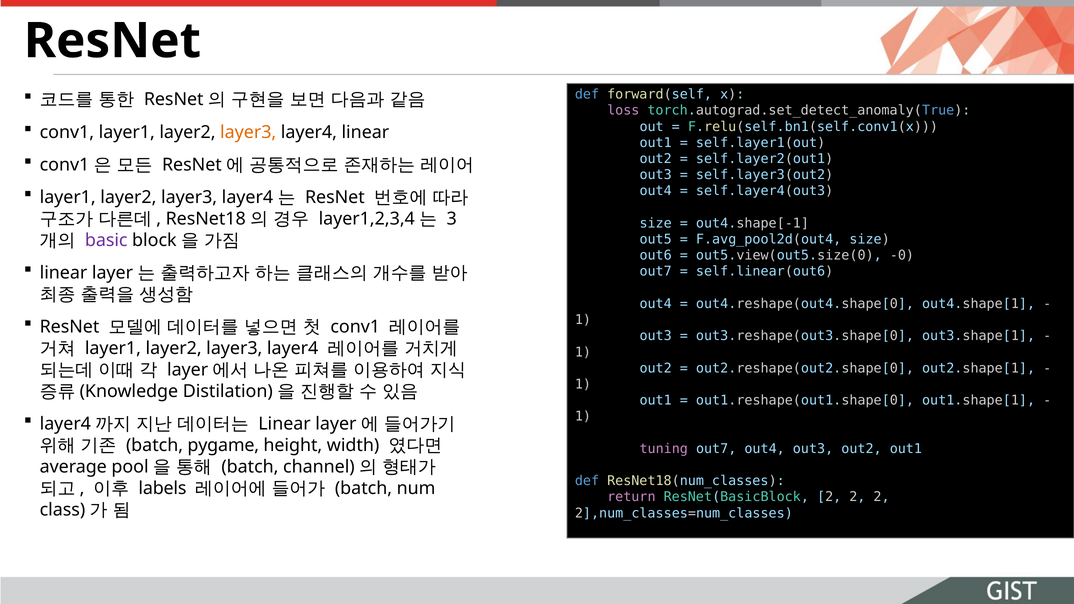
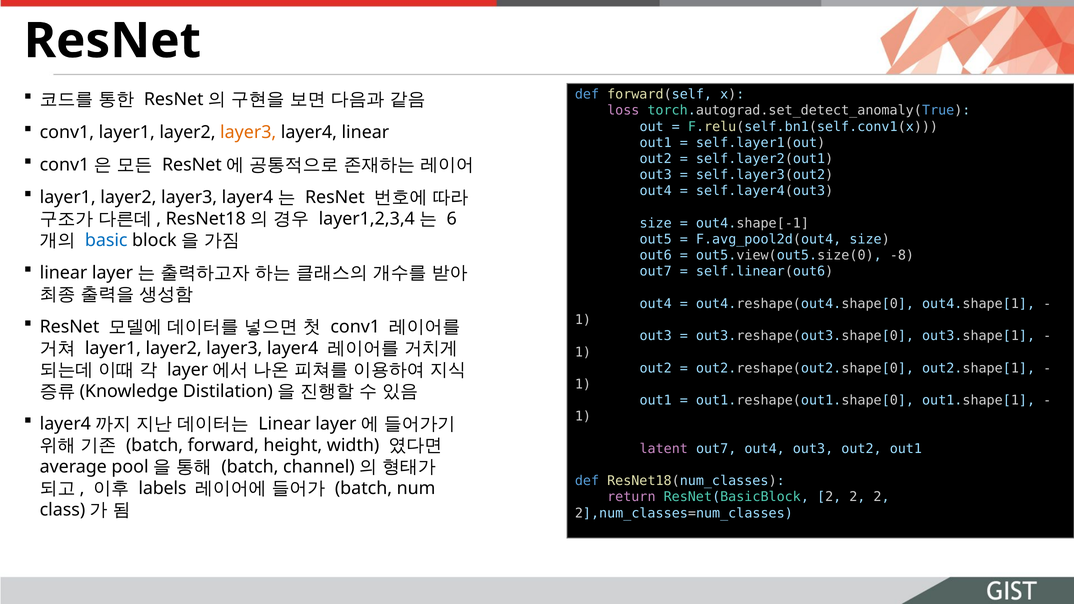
3: 3 -> 6
basic colour: purple -> blue
-0: -0 -> -8
pygame: pygame -> forward
tuning: tuning -> latent
